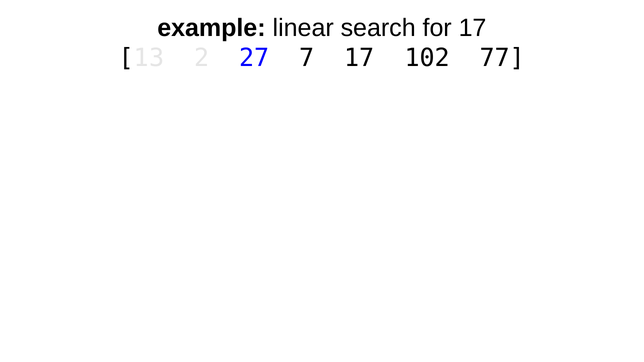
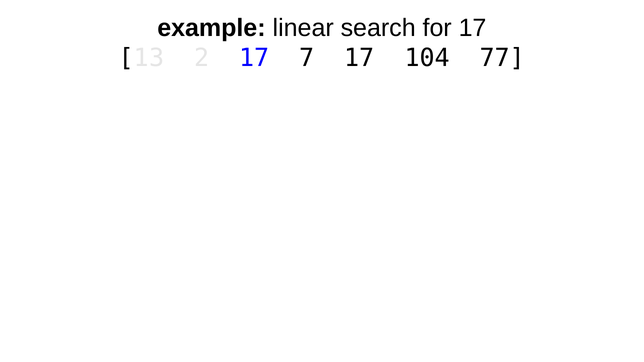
2 27: 27 -> 17
102: 102 -> 104
